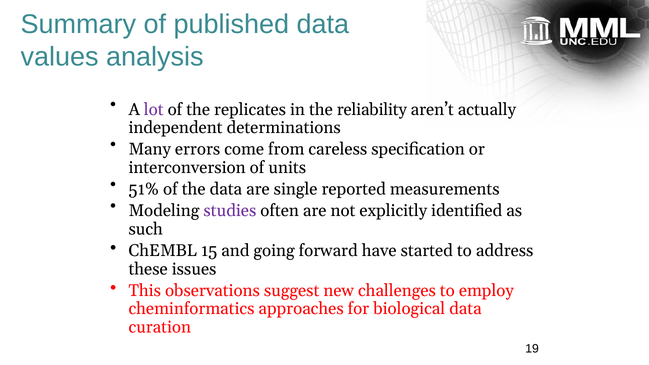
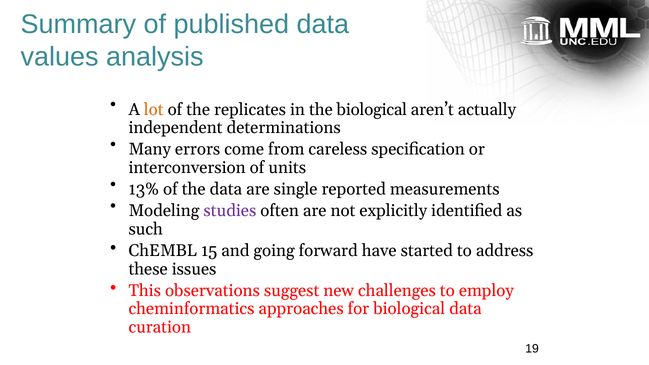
lot colour: purple -> orange
the reliability: reliability -> biological
51%: 51% -> 13%
